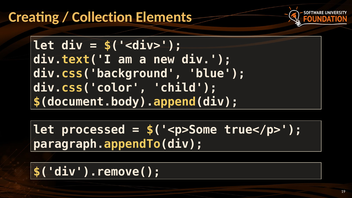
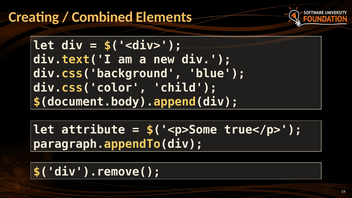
Collection: Collection -> Combined
processed: processed -> attribute
